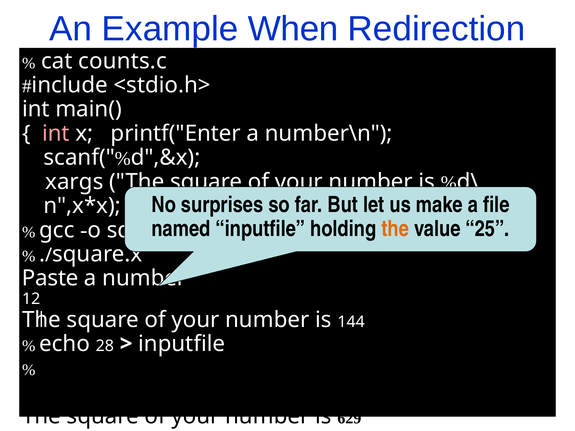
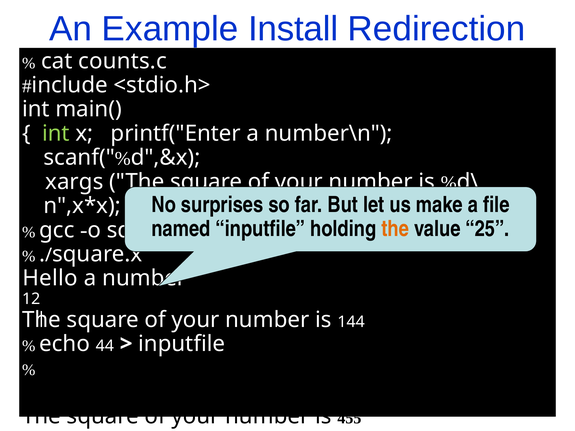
When: When -> Install
int at (56, 133) colour: pink -> light green
Paste: Paste -> Hello
28: 28 -> 44
629: 629 -> 455
